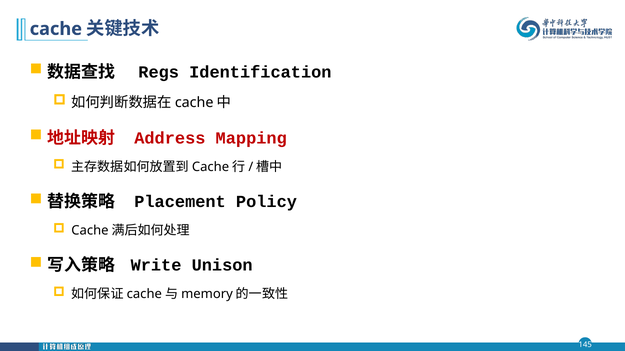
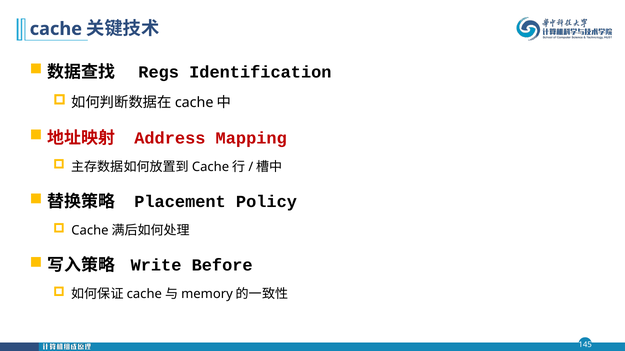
Unison: Unison -> Before
